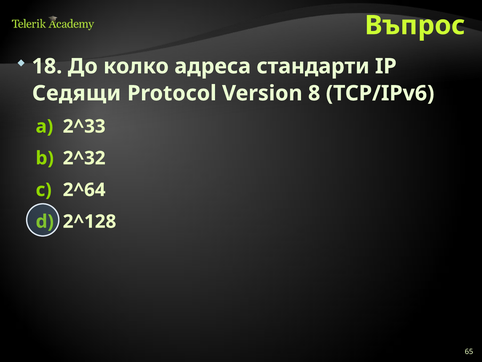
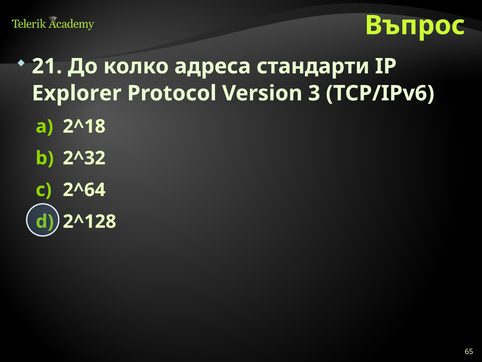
18: 18 -> 21
Седящи: Седящи -> Explorer
8: 8 -> 3
2^33: 2^33 -> 2^18
